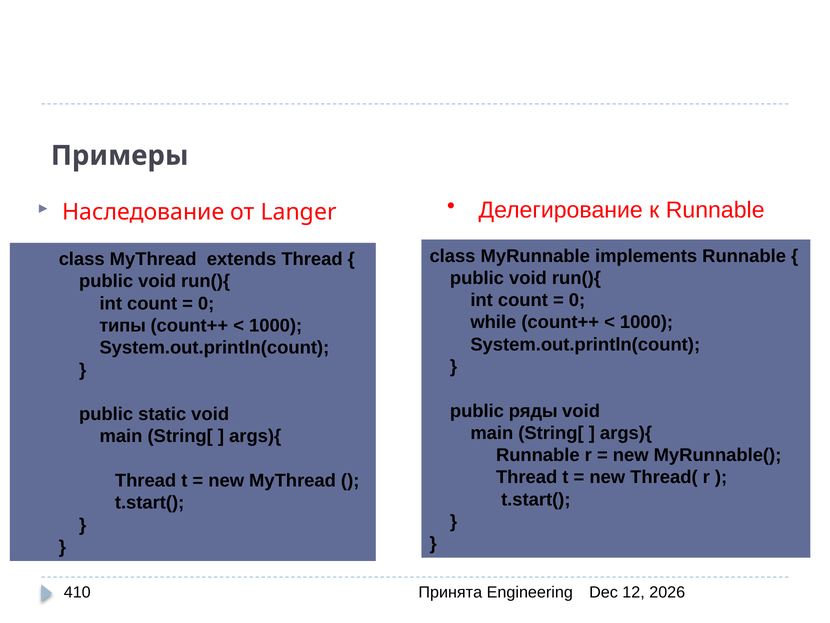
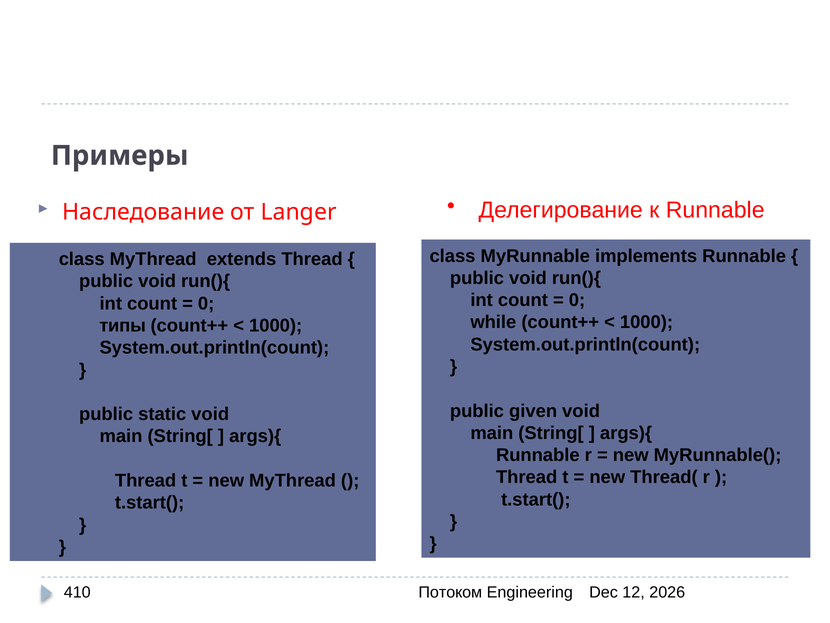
ряды: ряды -> given
Принята: Принята -> Потоком
